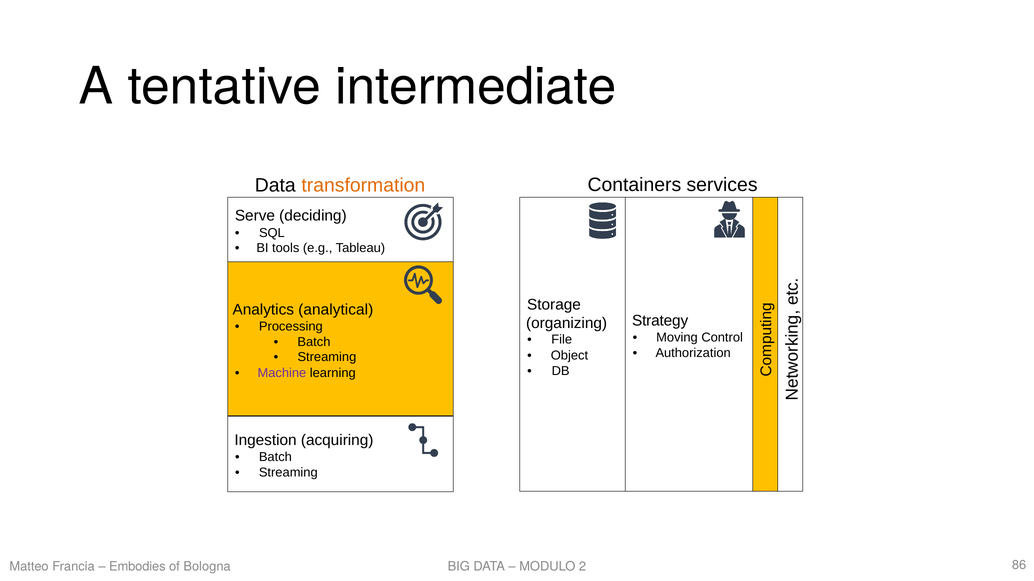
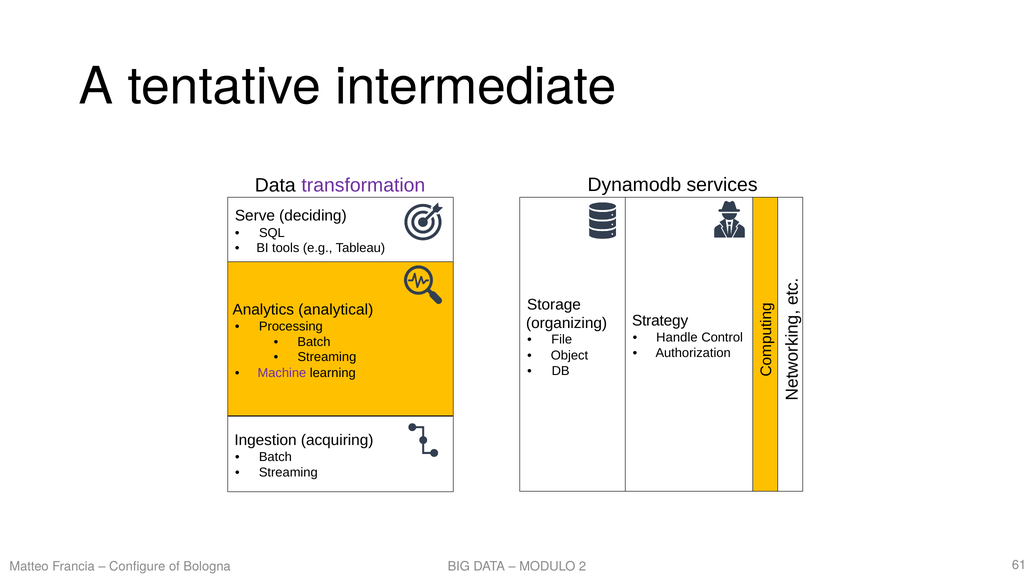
Containers: Containers -> Dynamodb
transformation colour: orange -> purple
Moving: Moving -> Handle
Embodies: Embodies -> Configure
86: 86 -> 61
